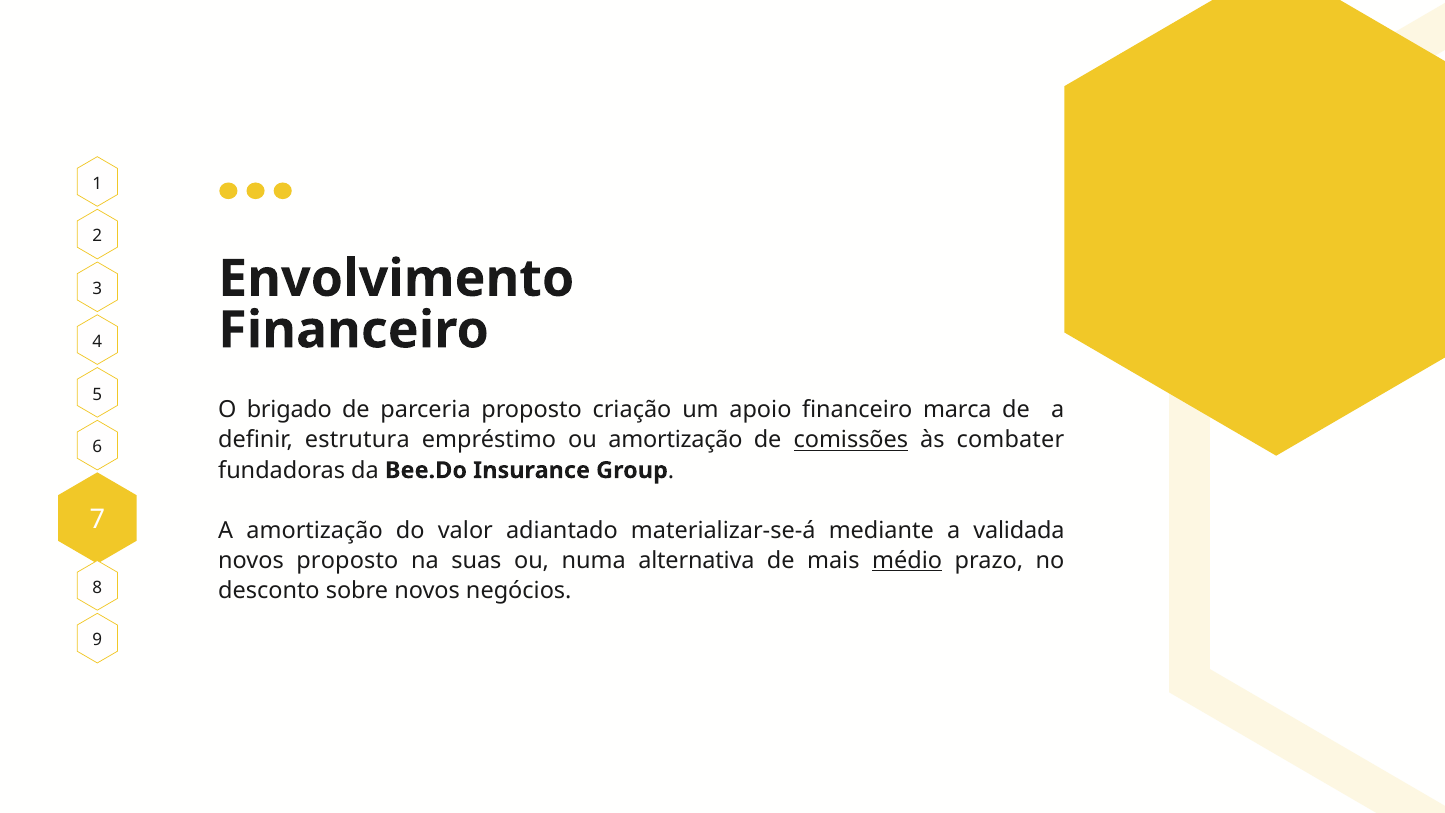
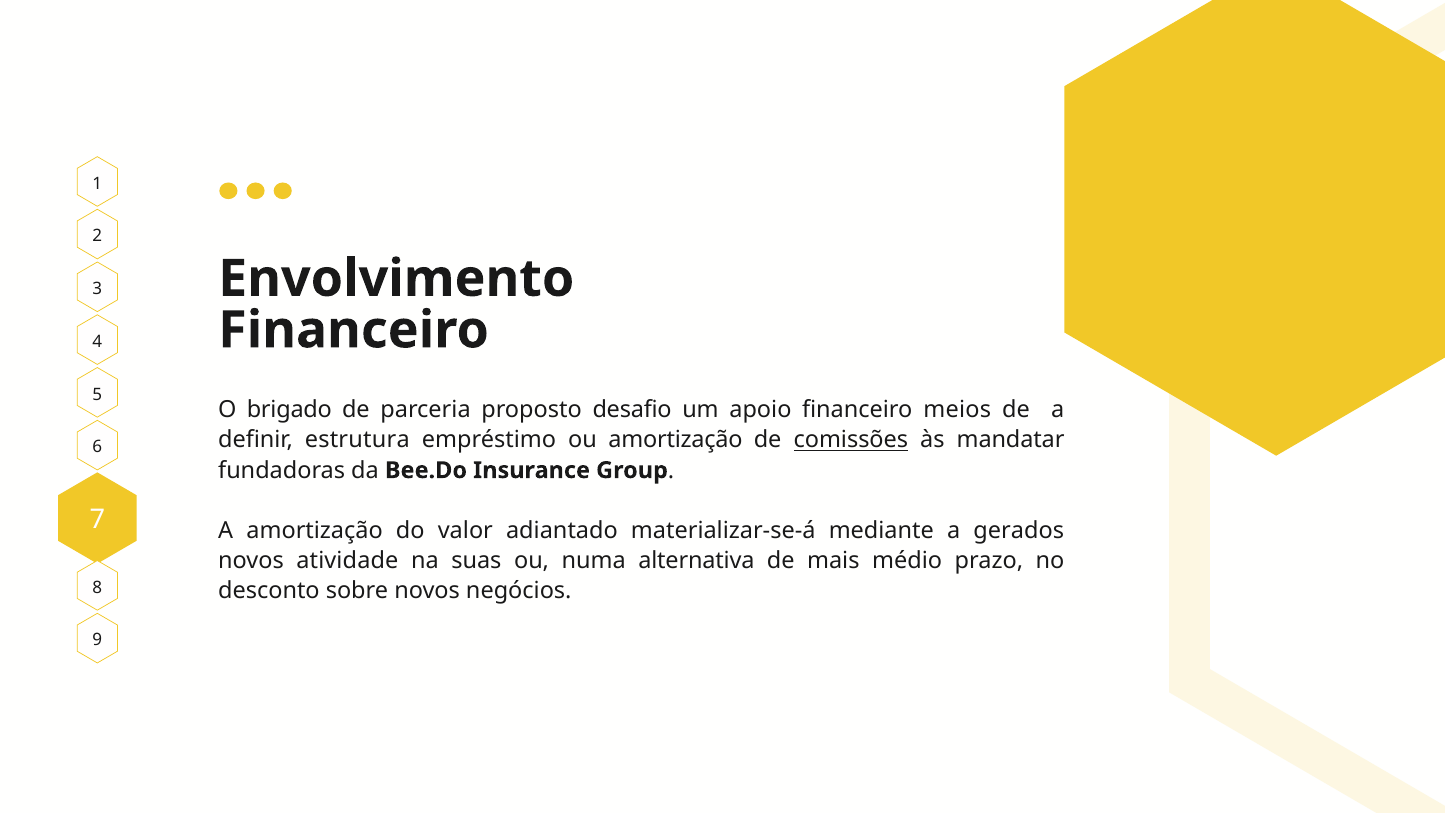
criação: criação -> desafio
marca: marca -> meios
combater: combater -> mandatar
validada: validada -> gerados
novos proposto: proposto -> atividade
médio underline: present -> none
